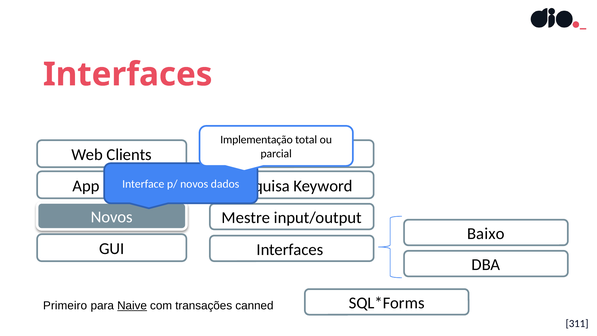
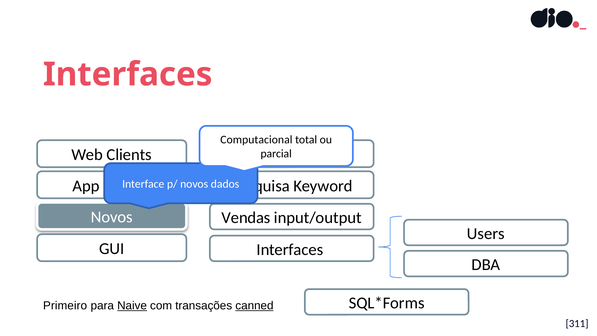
Implementação: Implementação -> Computacional
Mestre: Mestre -> Vendas
Baixo: Baixo -> Users
canned underline: none -> present
